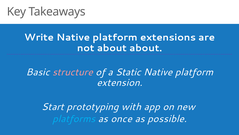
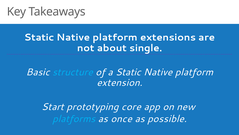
Write at (39, 37): Write -> Static
about about: about -> single
structure colour: pink -> light blue
with: with -> core
